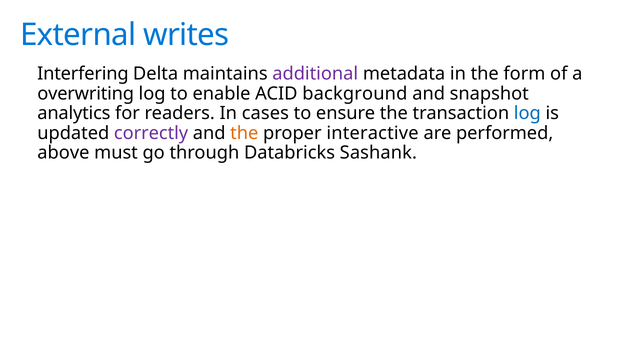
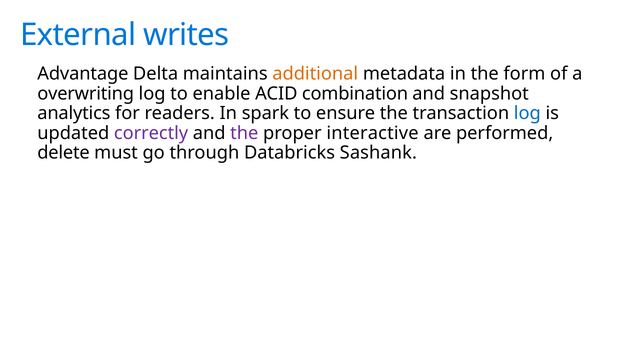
Interfering: Interfering -> Advantage
additional colour: purple -> orange
background: background -> combination
cases: cases -> spark
the at (244, 133) colour: orange -> purple
above: above -> delete
